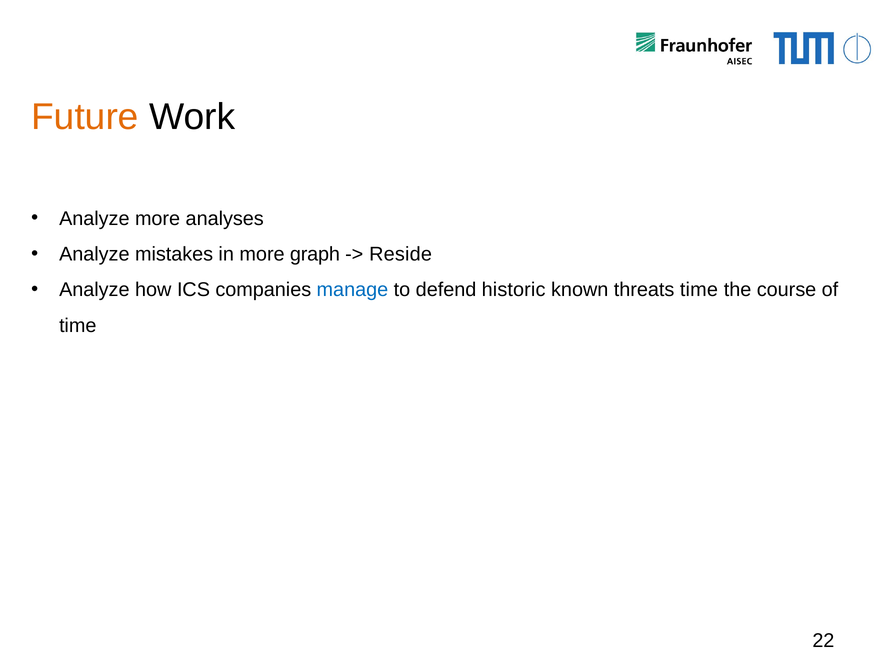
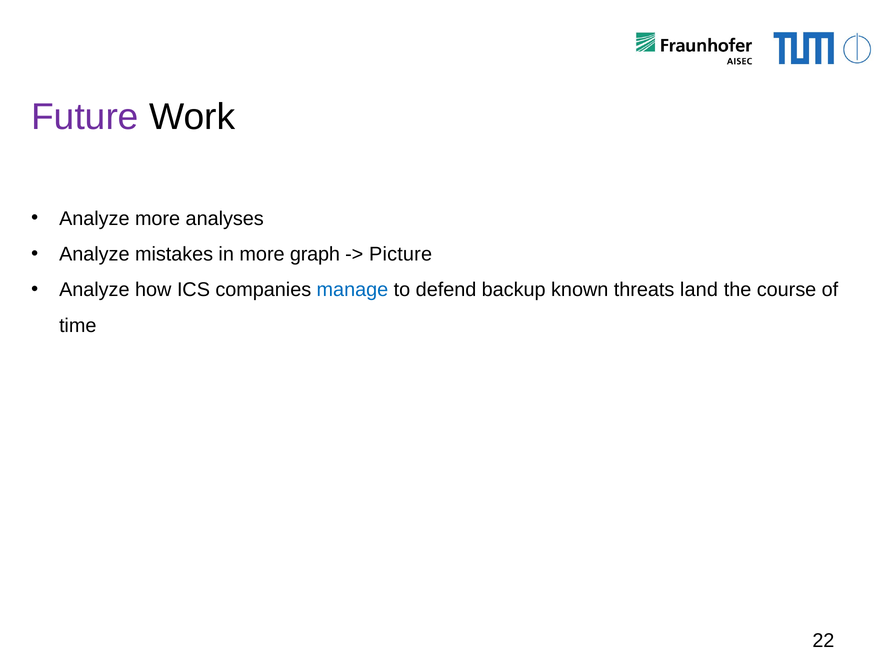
Future colour: orange -> purple
Reside: Reside -> Picture
historic: historic -> backup
threats time: time -> land
